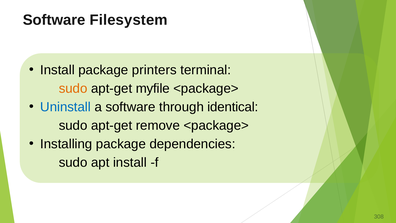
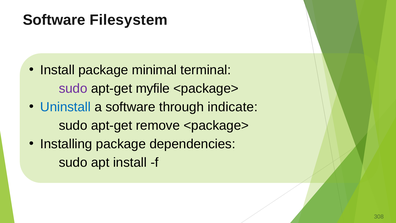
printers: printers -> minimal
sudo at (73, 88) colour: orange -> purple
identical: identical -> indicate
